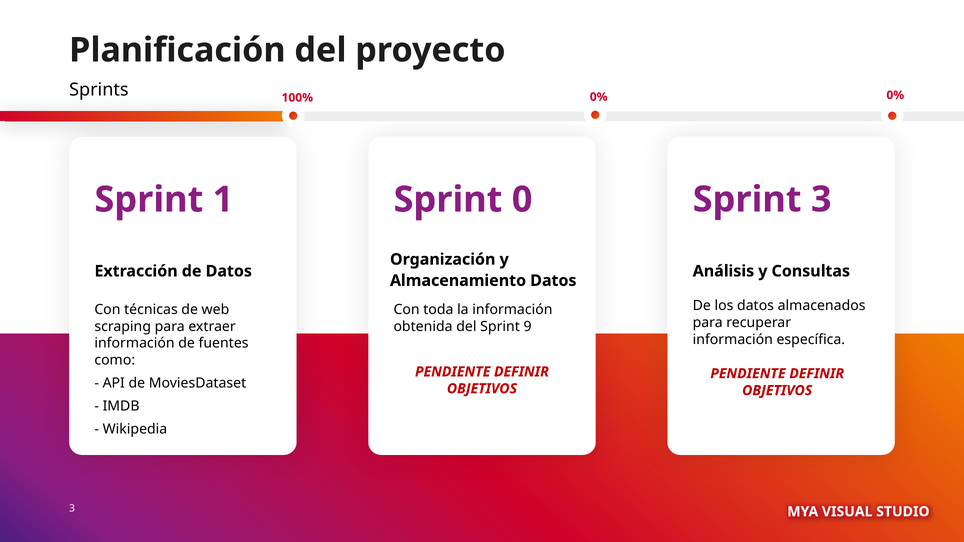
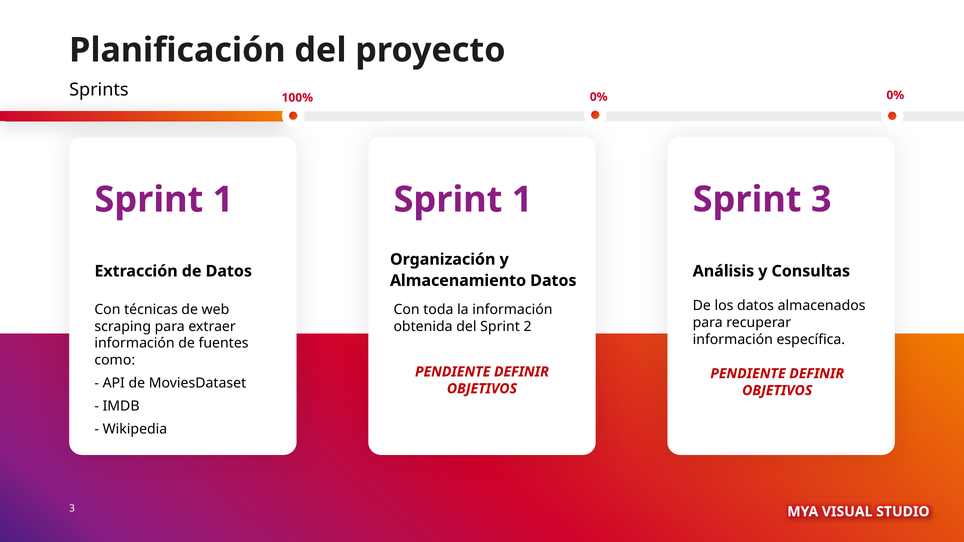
0 at (522, 200): 0 -> 1
9: 9 -> 2
